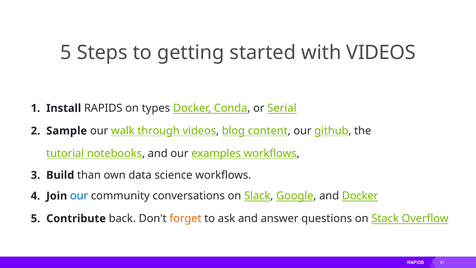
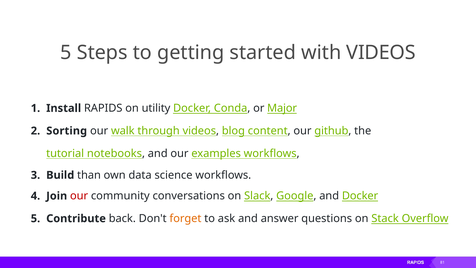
types: types -> utility
Serial: Serial -> Major
Sample: Sample -> Sorting
our at (79, 196) colour: blue -> red
